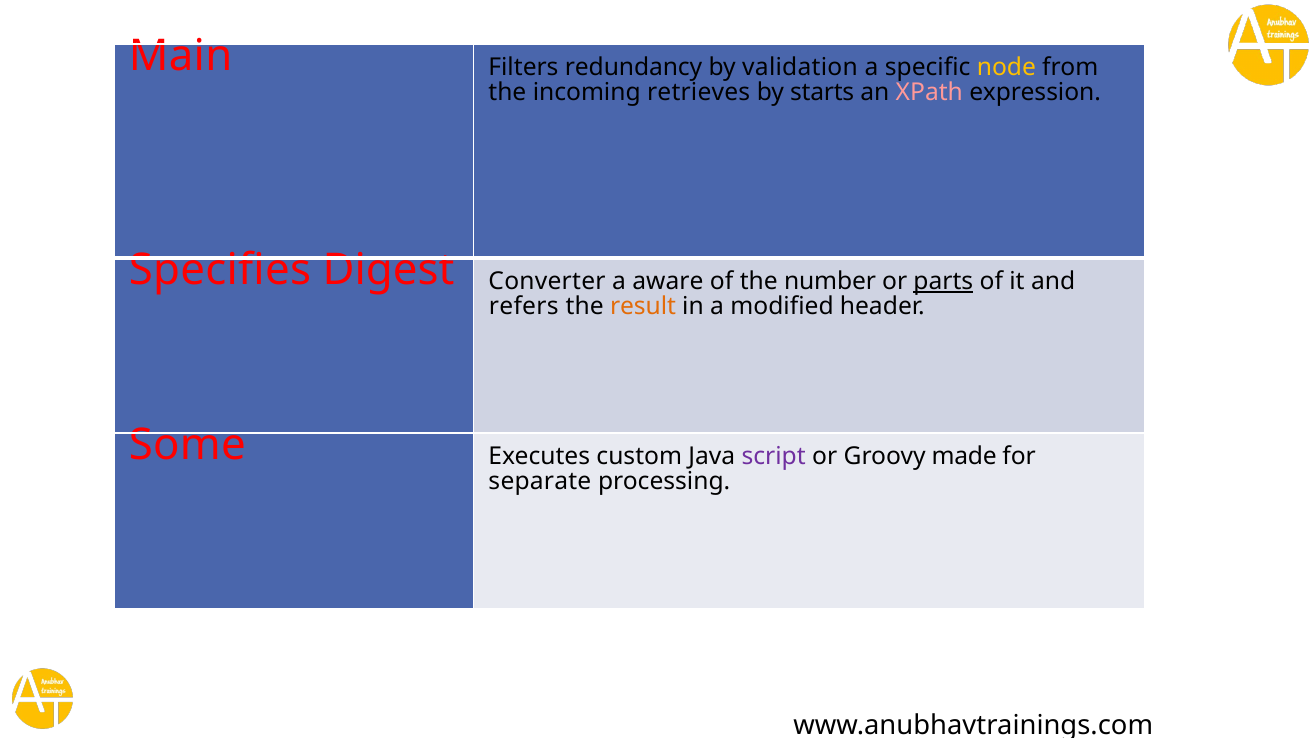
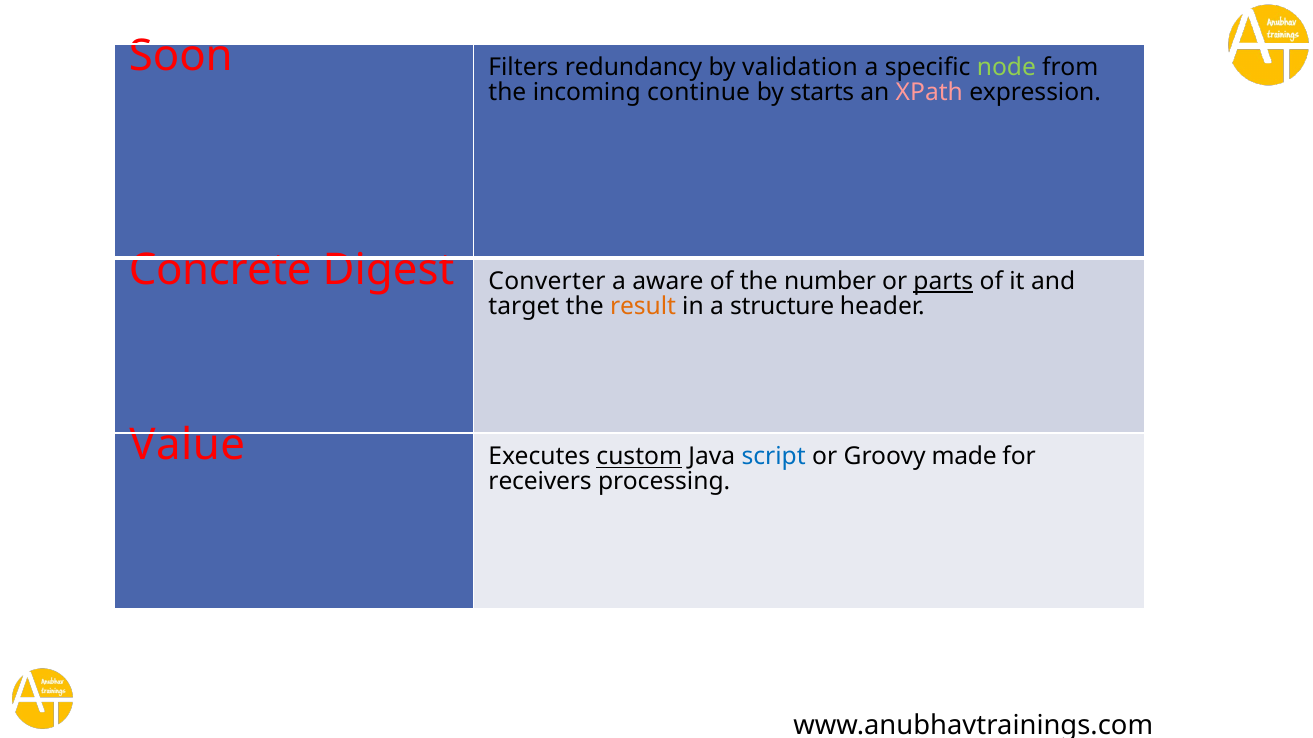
Main: Main -> Soon
node colour: yellow -> light green
retrieves: retrieves -> continue
Specifies: Specifies -> Concrete
refers: refers -> target
modified: modified -> structure
Some: Some -> Value
custom underline: none -> present
script colour: purple -> blue
separate: separate -> receivers
